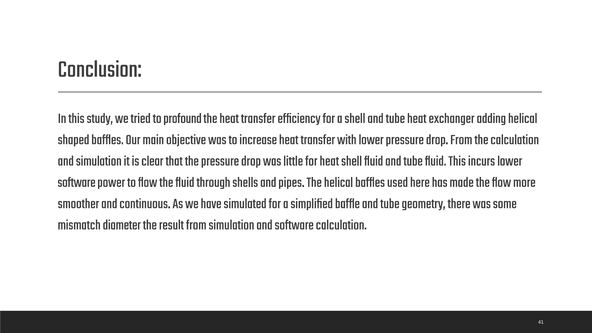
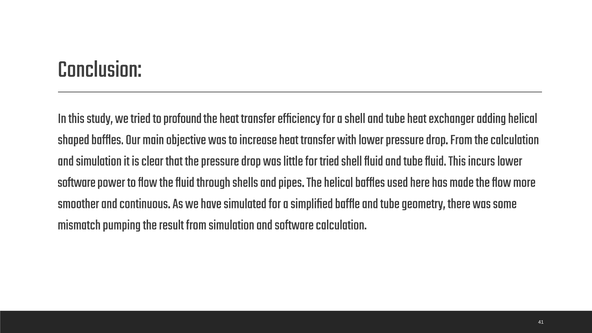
for heat: heat -> tried
diameter: diameter -> pumping
